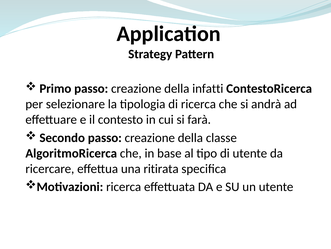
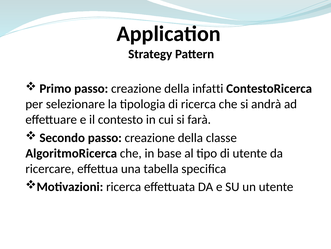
ritirata: ritirata -> tabella
